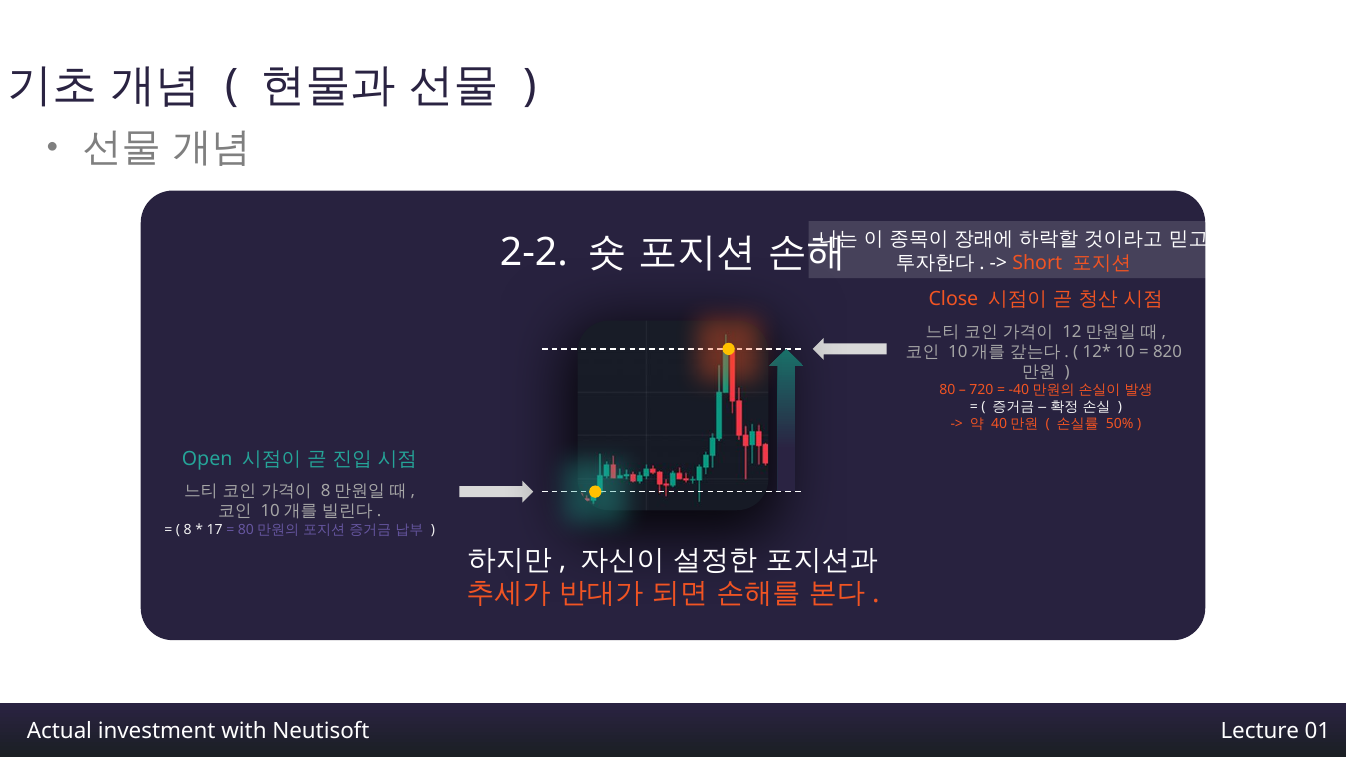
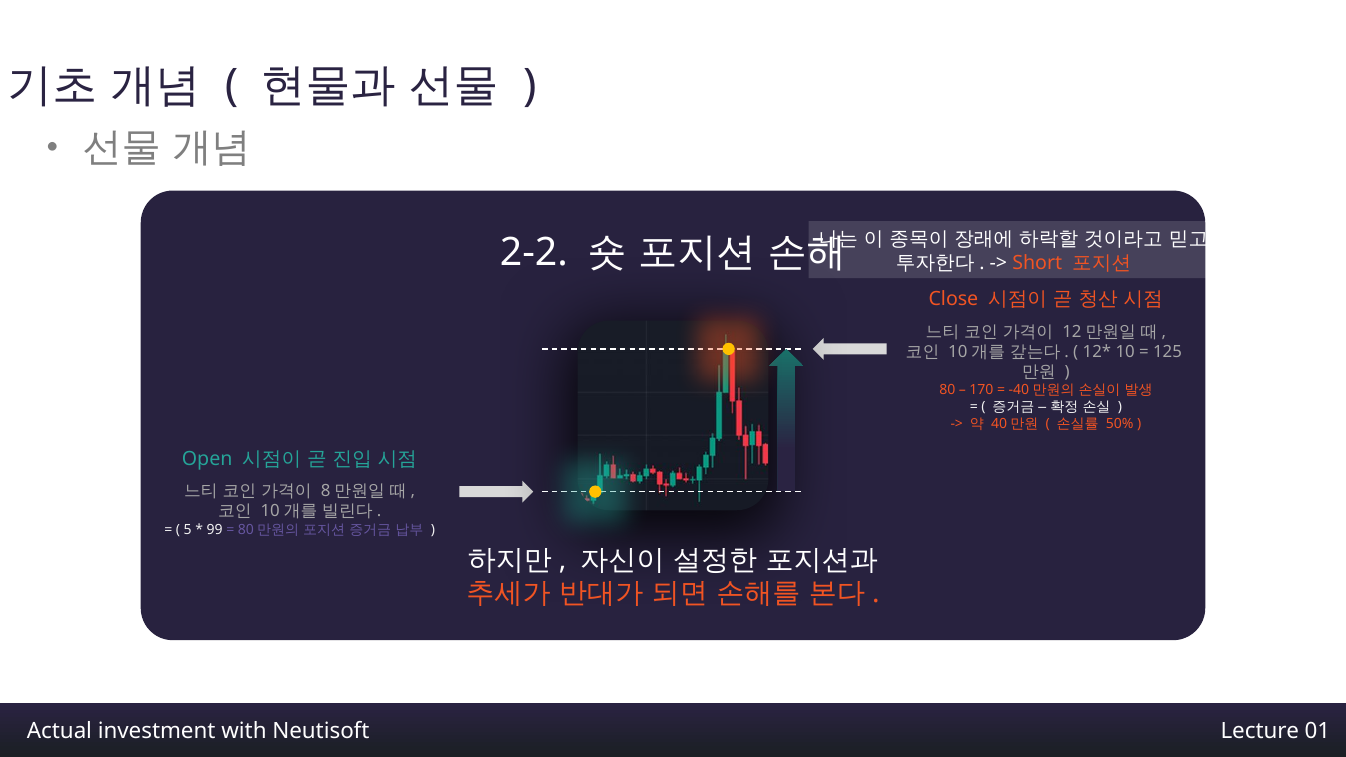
820: 820 -> 125
720: 720 -> 170
8: 8 -> 5
17: 17 -> 99
